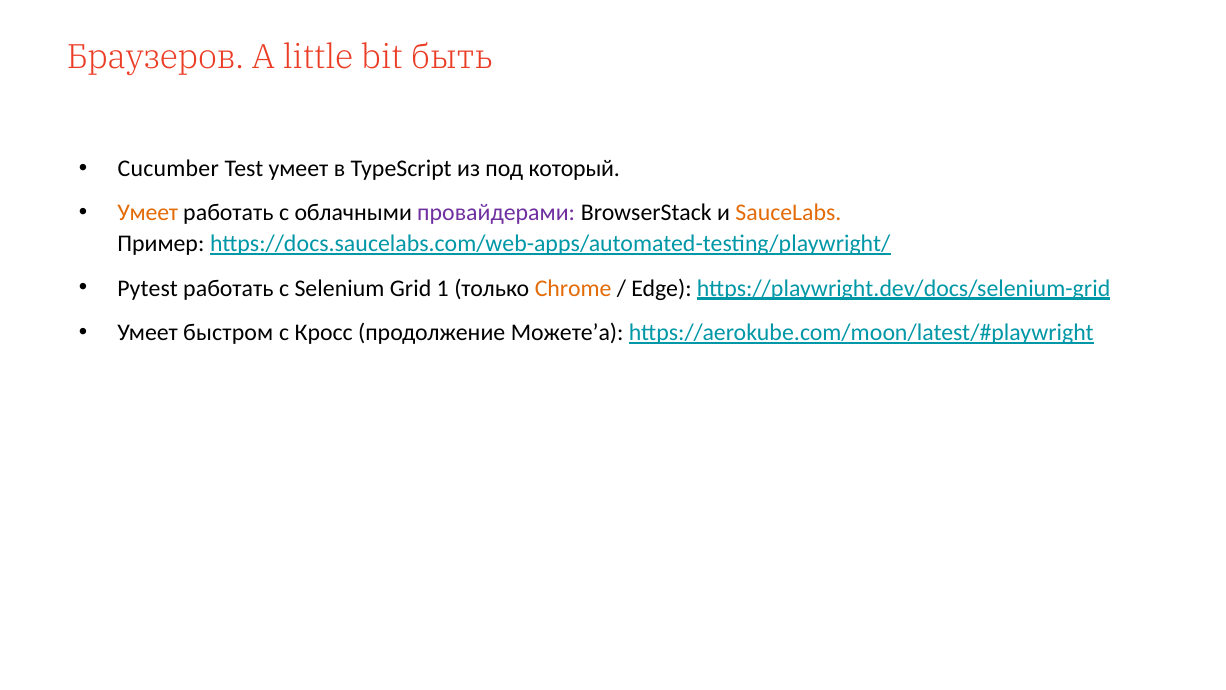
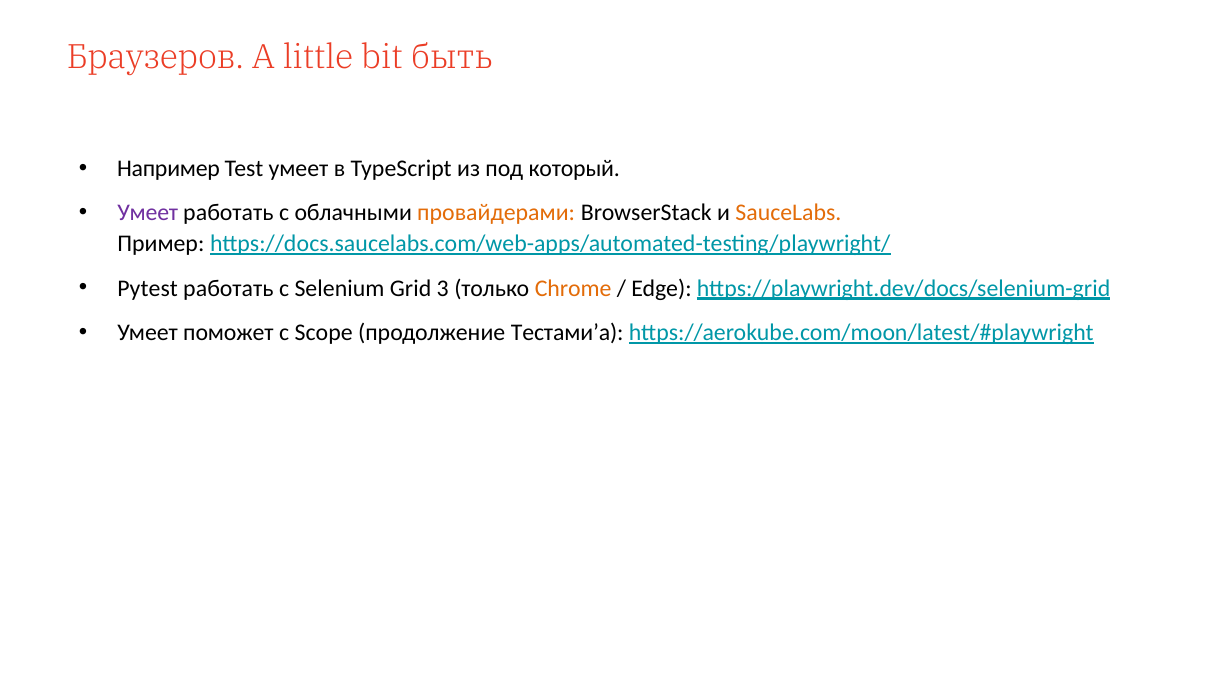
Cucumber: Cucumber -> Например
Умеет at (148, 213) colour: orange -> purple
провайдерами colour: purple -> orange
1: 1 -> 3
быстром: быстром -> поможет
Кросс: Кросс -> Scope
Можете’a: Можете’a -> Тестами’a
